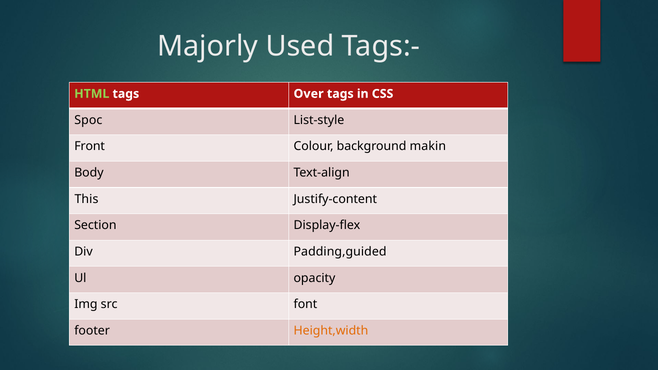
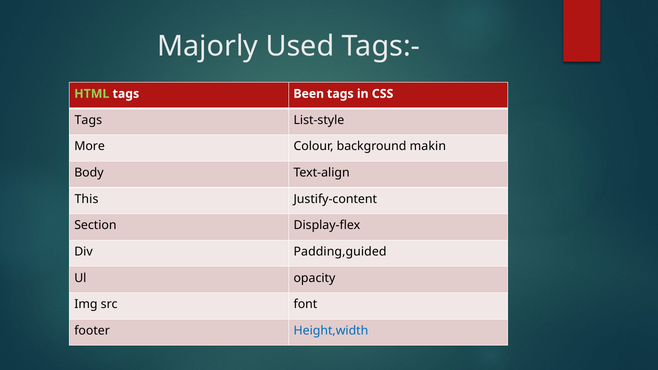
Over: Over -> Been
Spoc at (88, 120): Spoc -> Tags
Front: Front -> More
Height,width colour: orange -> blue
